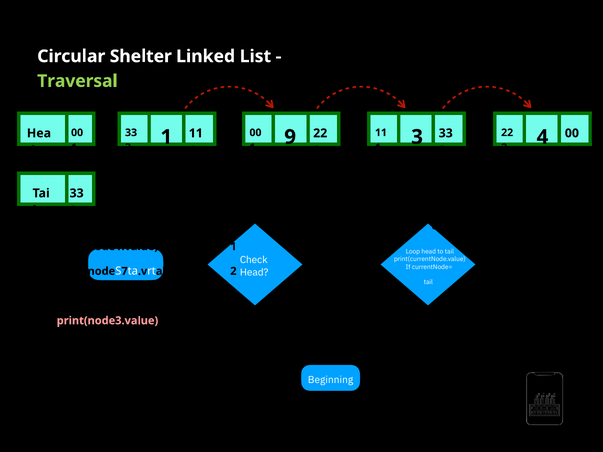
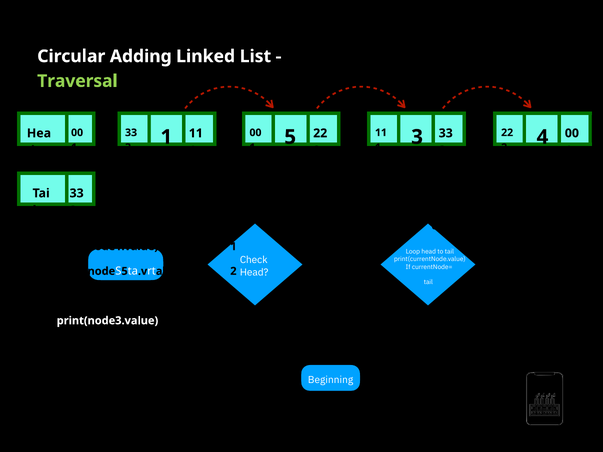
Shelter: Shelter -> Adding
1 9: 9 -> 5
7 at (125, 272): 7 -> 5
print(node3.value colour: pink -> white
